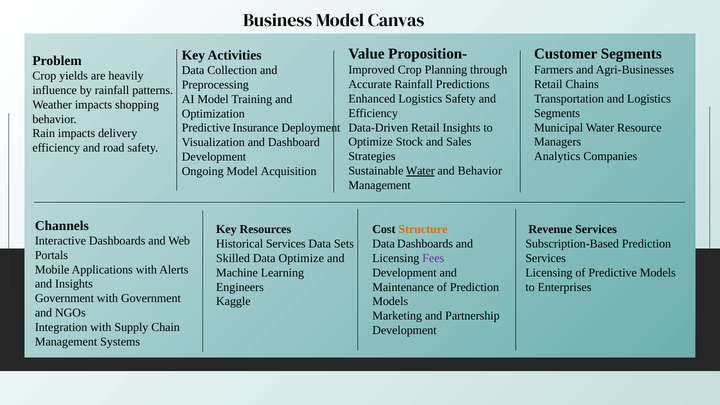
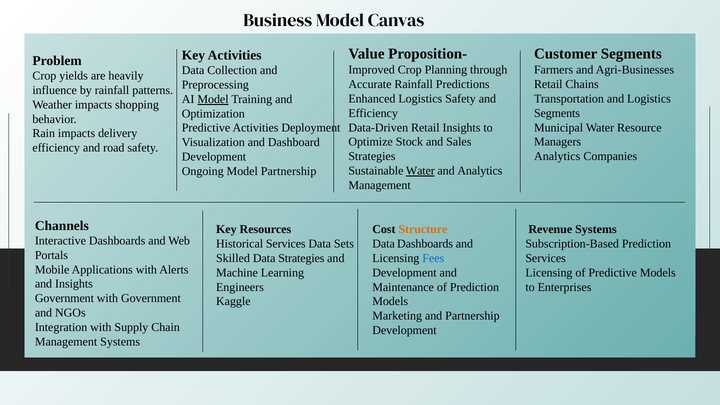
Model at (213, 99) underline: none -> present
Predictive Insurance: Insurance -> Activities
and Behavior: Behavior -> Analytics
Model Acquisition: Acquisition -> Partnership
Revenue Services: Services -> Systems
Data Optimize: Optimize -> Strategies
Fees colour: purple -> blue
